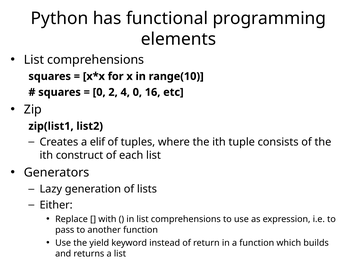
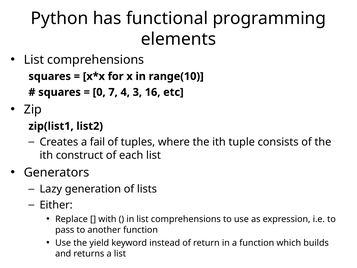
2: 2 -> 7
4 0: 0 -> 3
elif: elif -> fail
